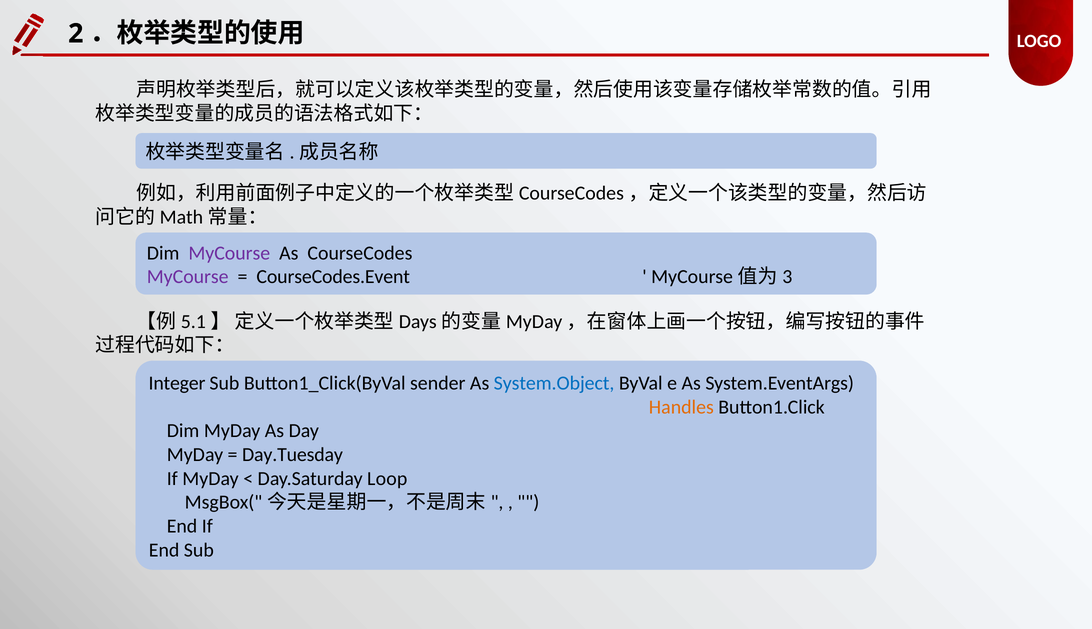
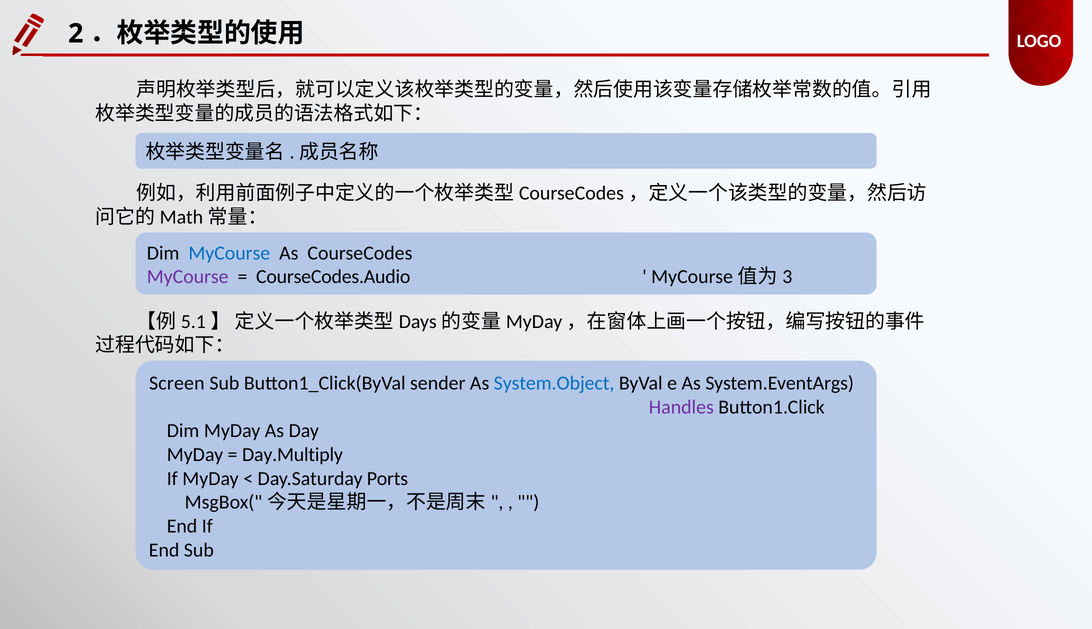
MyCourse at (229, 253) colour: purple -> blue
CourseCodes.Event: CourseCodes.Event -> CourseCodes.Audio
Integer: Integer -> Screen
Handles colour: orange -> purple
Day.Tuesday: Day.Tuesday -> Day.Multiply
Loop: Loop -> Ports
